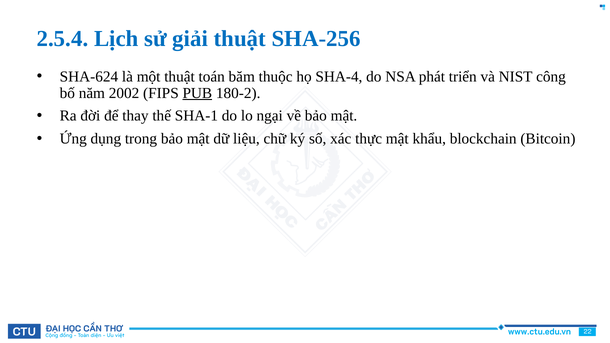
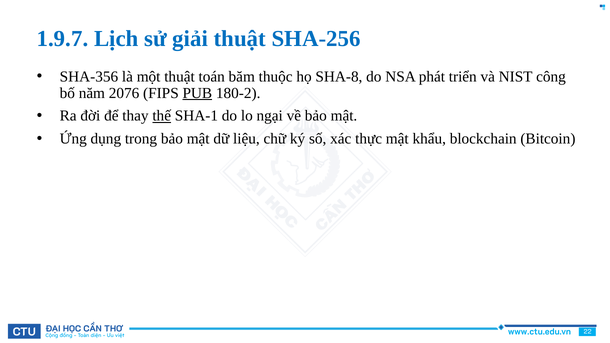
2.5.4: 2.5.4 -> 1.9.7
SHA-624: SHA-624 -> SHA-356
SHA-4: SHA-4 -> SHA-8
2002: 2002 -> 2076
thế underline: none -> present
